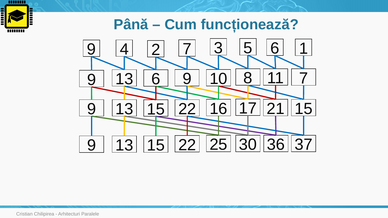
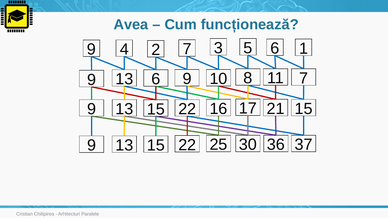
Până: Până -> Avea
